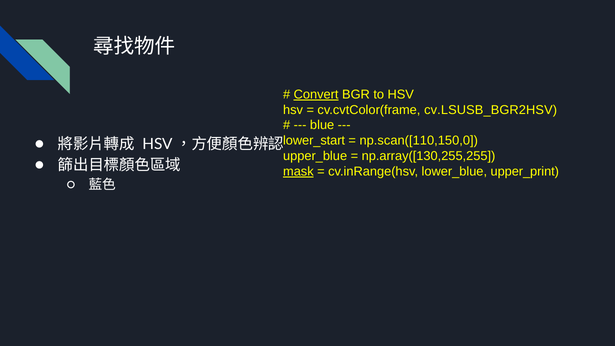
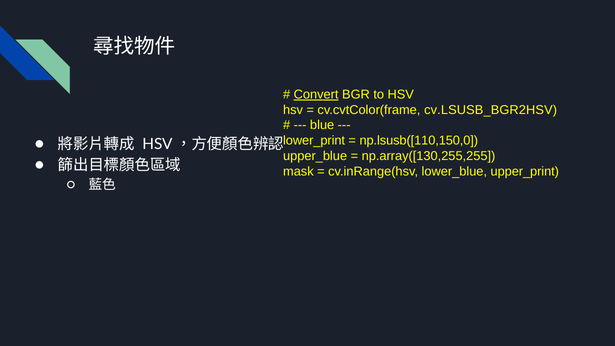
lower_start: lower_start -> lower_print
np.scan([110,150,0: np.scan([110,150,0 -> np.lsusb([110,150,0
mask underline: present -> none
